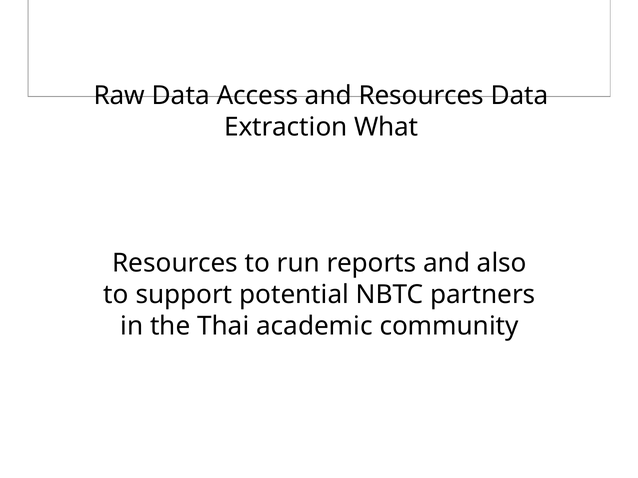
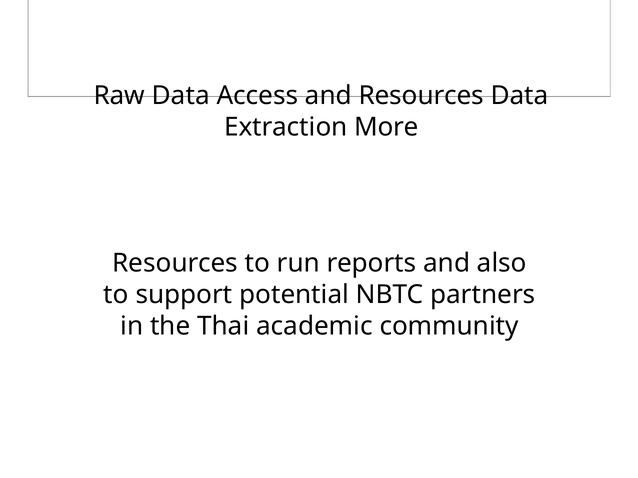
What: What -> More
